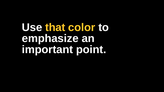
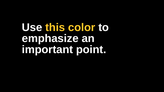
that: that -> this
